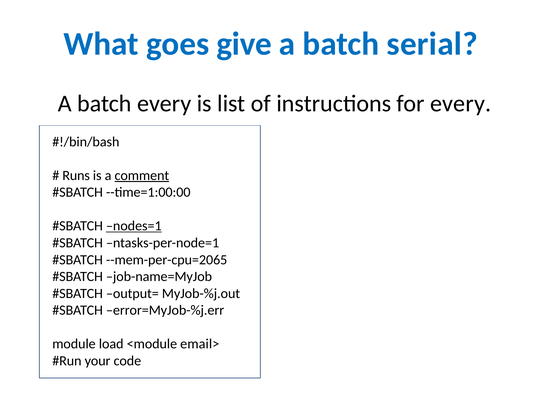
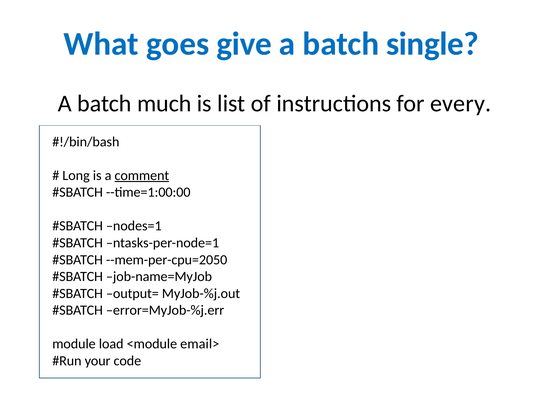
serial: serial -> single
batch every: every -> much
Runs: Runs -> Long
nodes=1 underline: present -> none
--mem-per-cpu=2065: --mem-per-cpu=2065 -> --mem-per-cpu=2050
